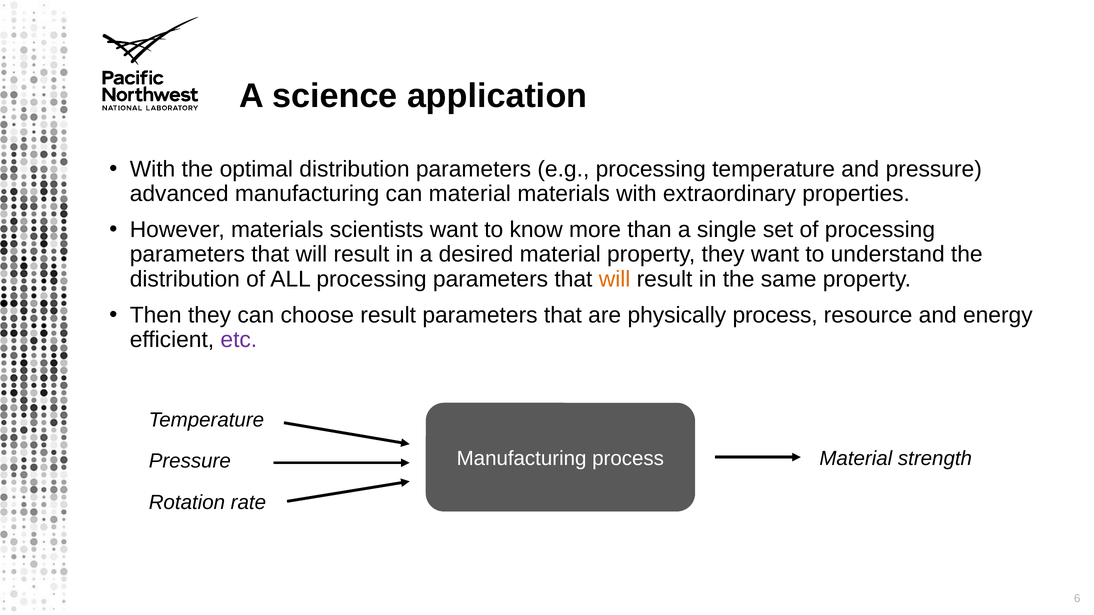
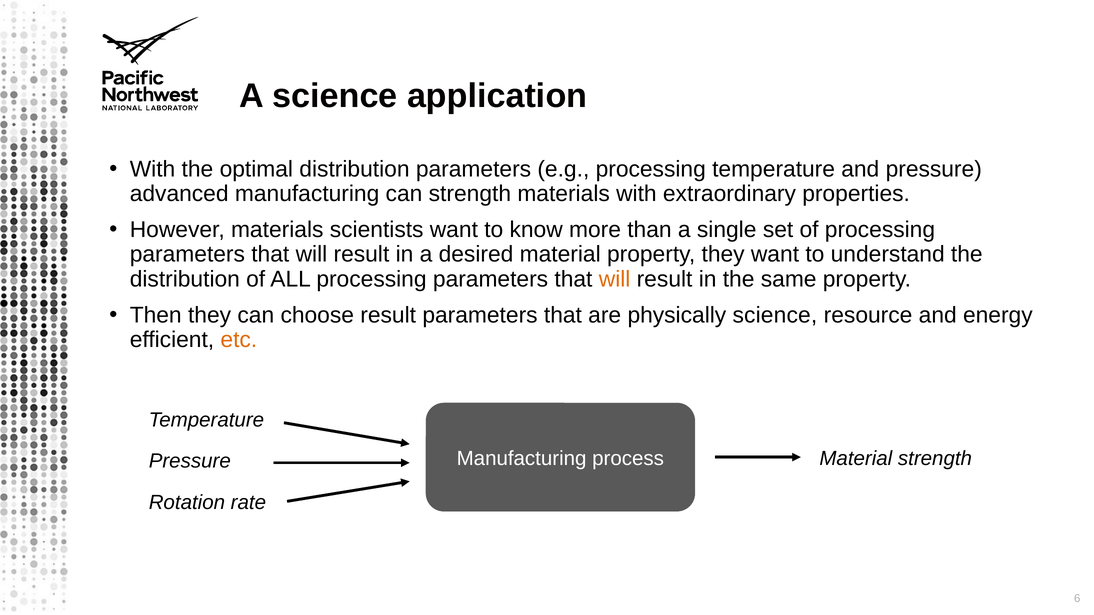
can material: material -> strength
physically process: process -> science
etc colour: purple -> orange
